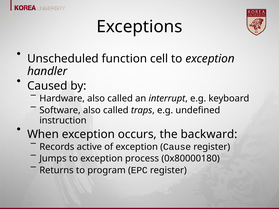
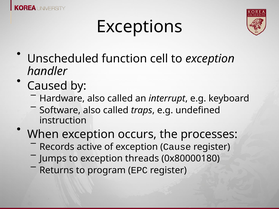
backward: backward -> processes
process: process -> threads
